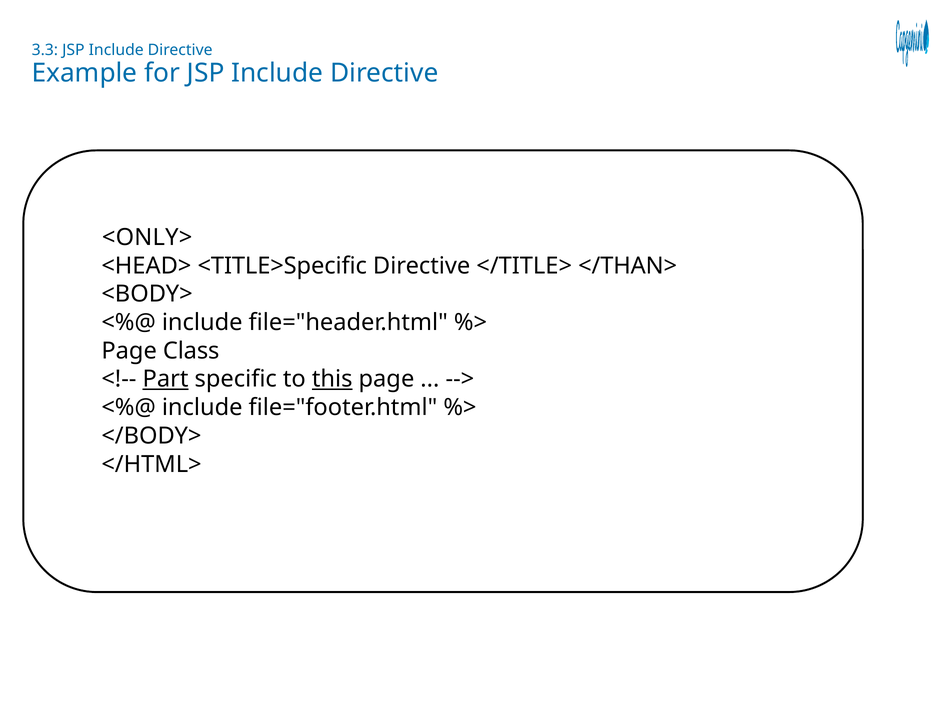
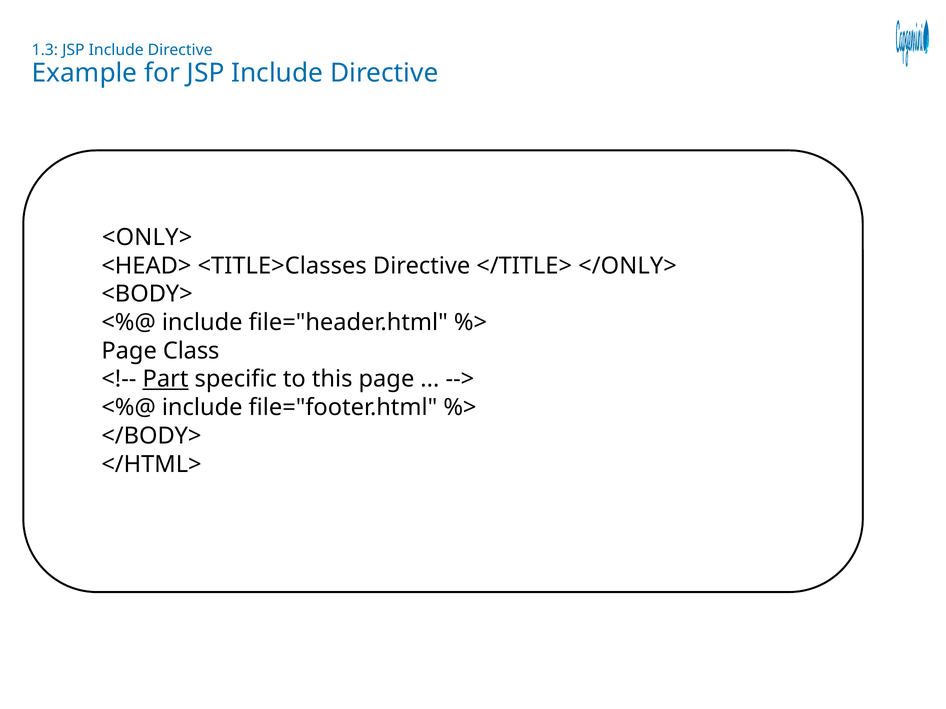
3.3: 3.3 -> 1.3
<TITLE>Specific: <TITLE>Specific -> <TITLE>Classes
</THAN>: </THAN> -> </ONLY>
this underline: present -> none
